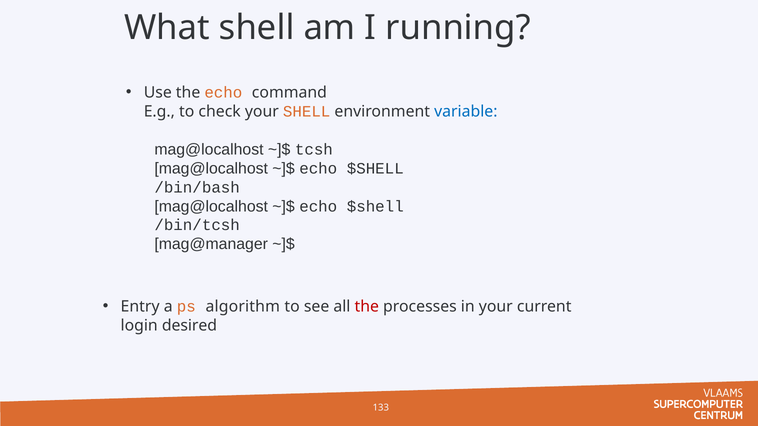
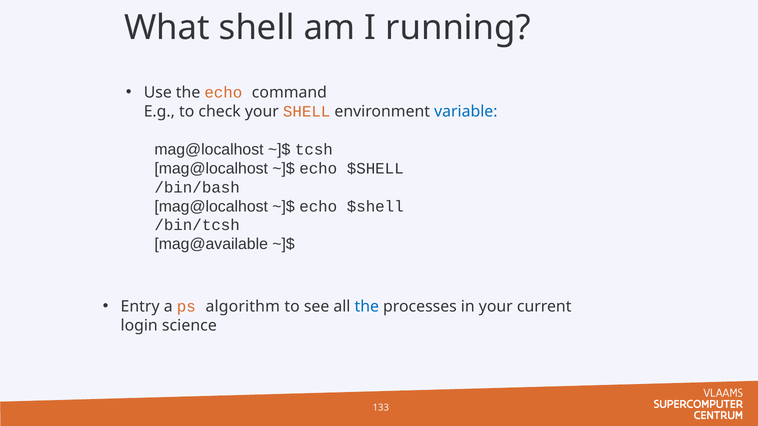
mag@manager: mag@manager -> mag@available
the at (367, 307) colour: red -> blue
desired: desired -> science
